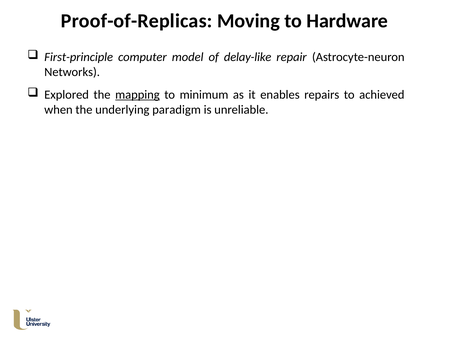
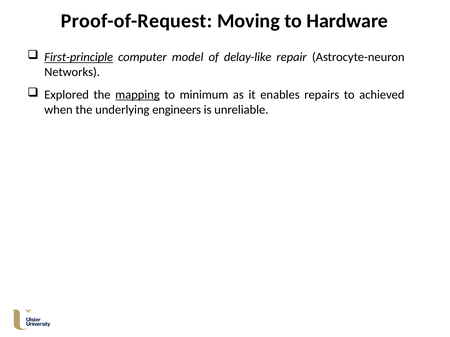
Proof-of-Replicas: Proof-of-Replicas -> Proof-of-Request
First-principle underline: none -> present
paradigm: paradigm -> engineers
